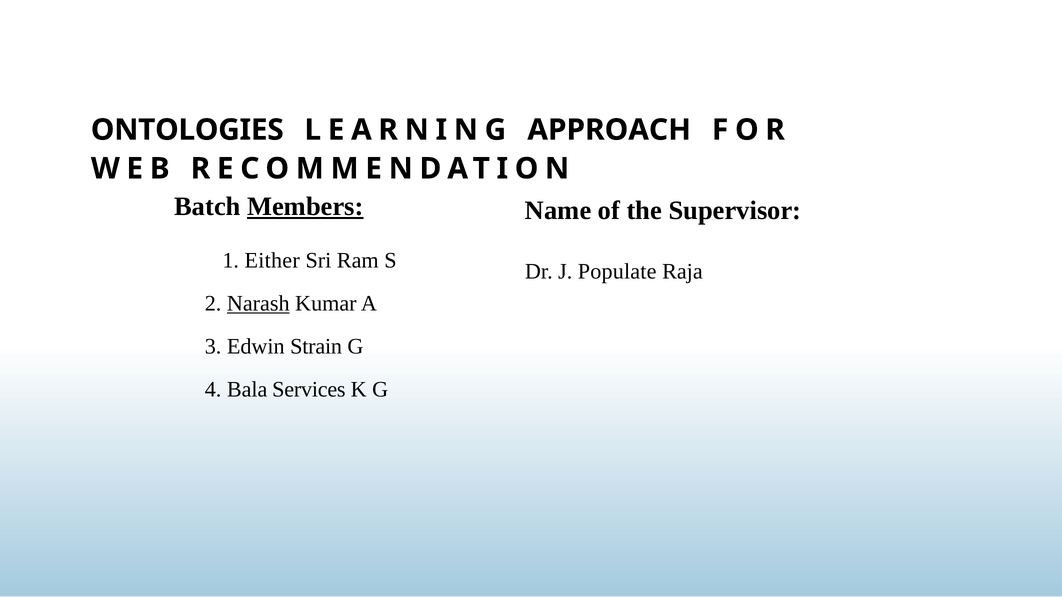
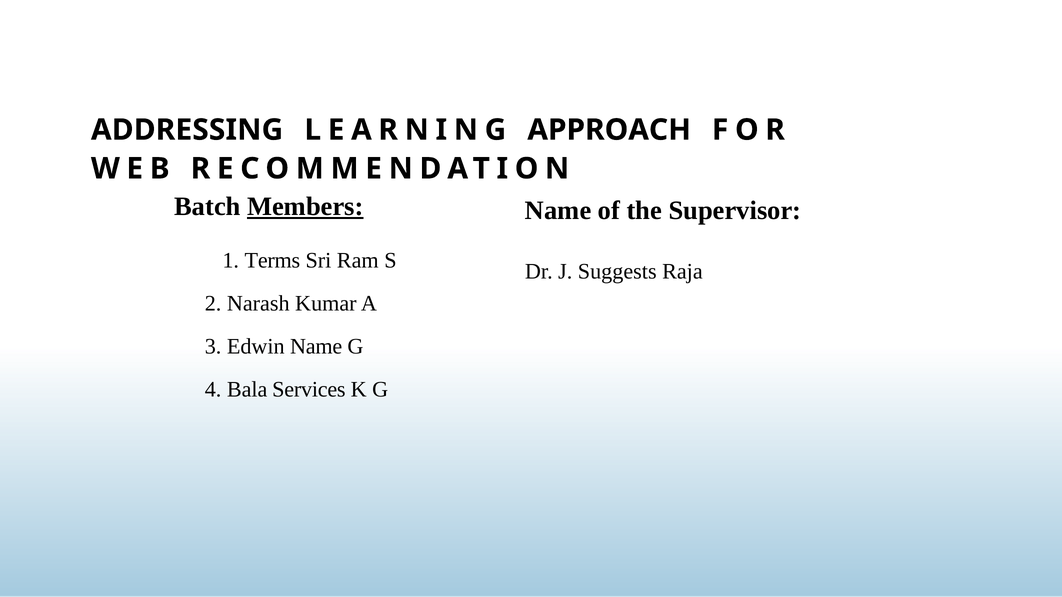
ONTOLOGIES: ONTOLOGIES -> ADDRESSING
Either: Either -> Terms
Populate: Populate -> Suggests
Narash underline: present -> none
Edwin Strain: Strain -> Name
